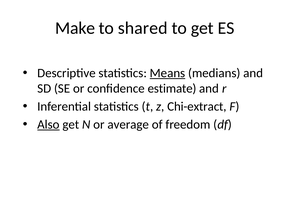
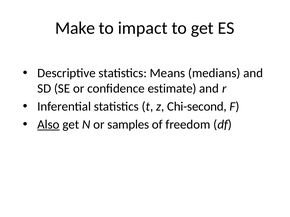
shared: shared -> impact
Means underline: present -> none
Chi-extract: Chi-extract -> Chi-second
average: average -> samples
